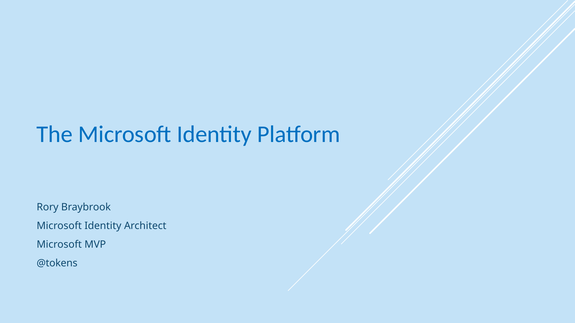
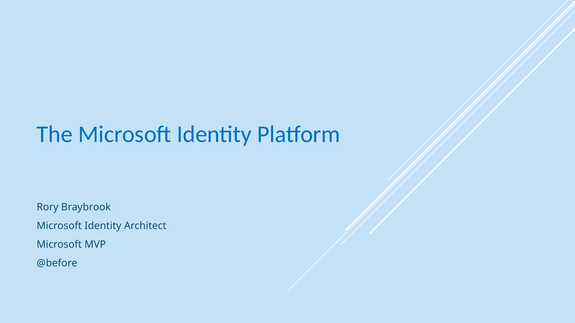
@tokens: @tokens -> @before
